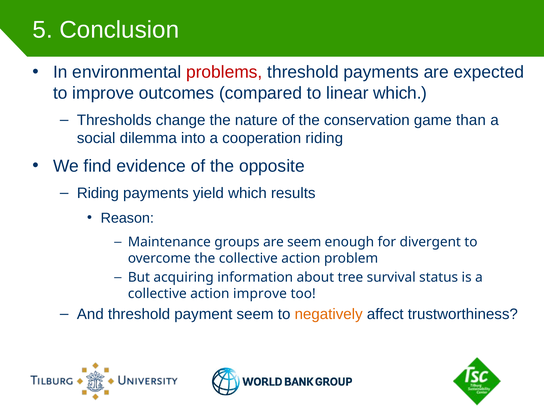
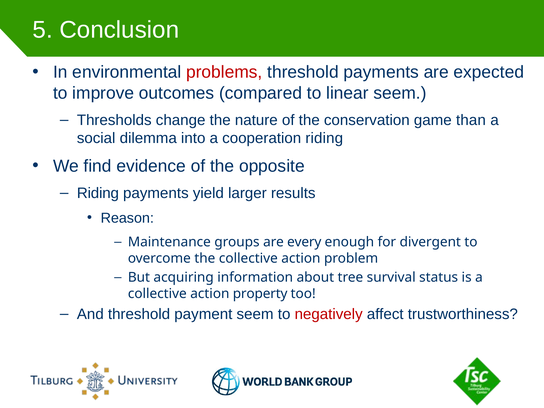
linear which: which -> seem
yield which: which -> larger
are seem: seem -> every
action improve: improve -> property
negatively colour: orange -> red
